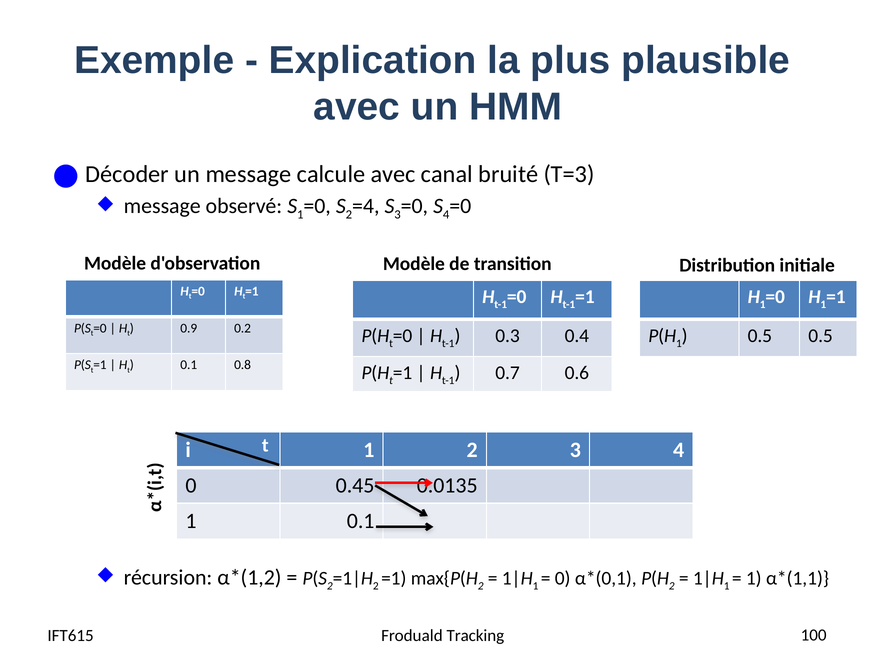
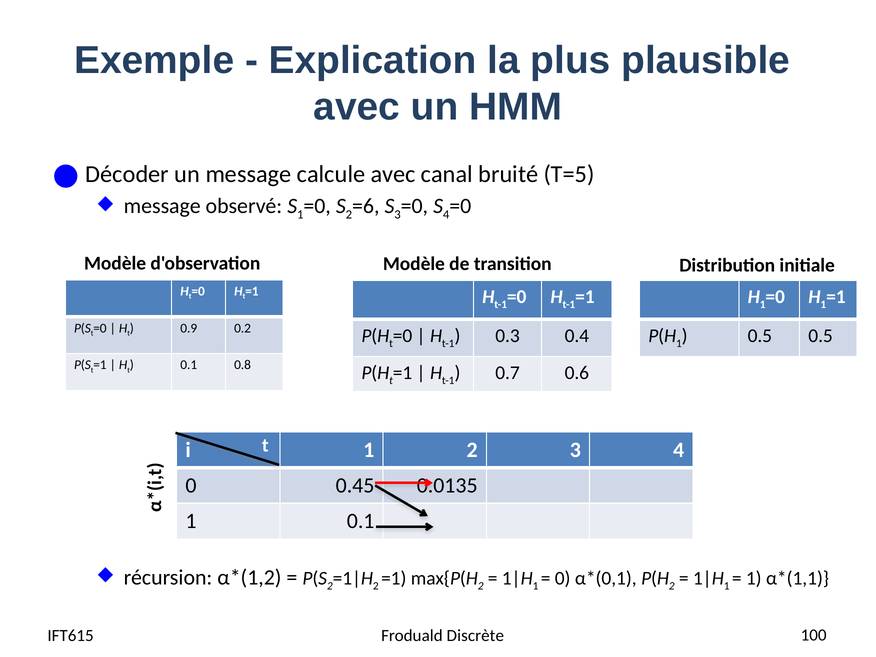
T=3: T=3 -> T=5
=4: =4 -> =6
Tracking: Tracking -> Discrète
